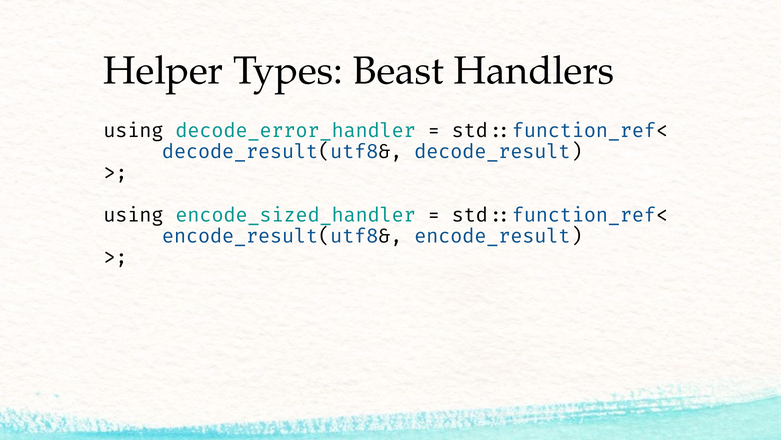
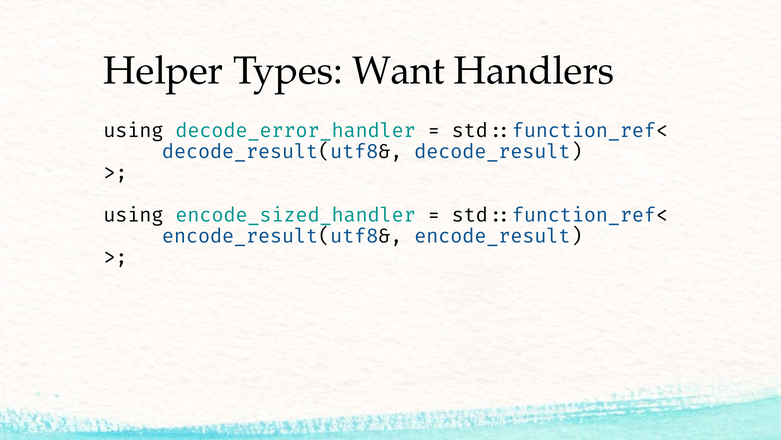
Beast: Beast -> Want
